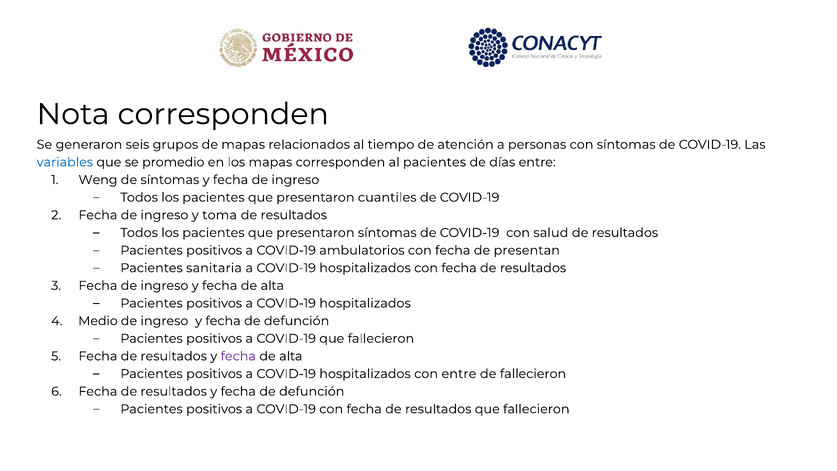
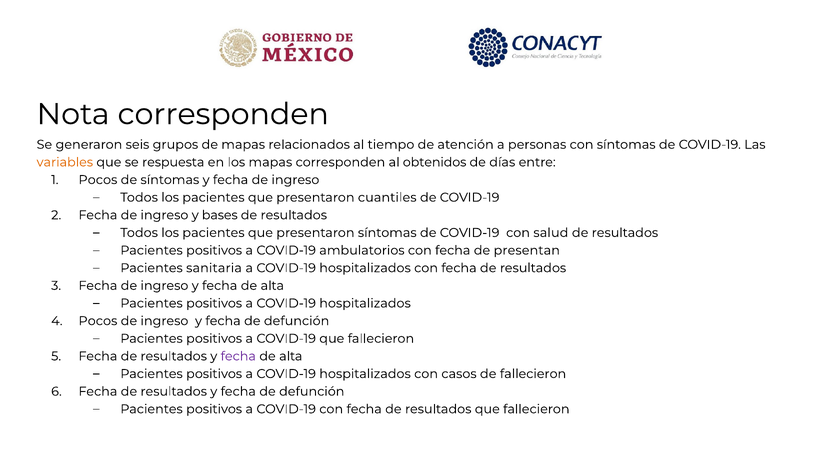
variables colour: blue -> orange
promedio: promedio -> respuesta
al pacientes: pacientes -> obtenidos
Weng at (98, 180): Weng -> Pocos
toma: toma -> bases
Medio at (98, 321): Medio -> Pocos
con entre: entre -> casos
